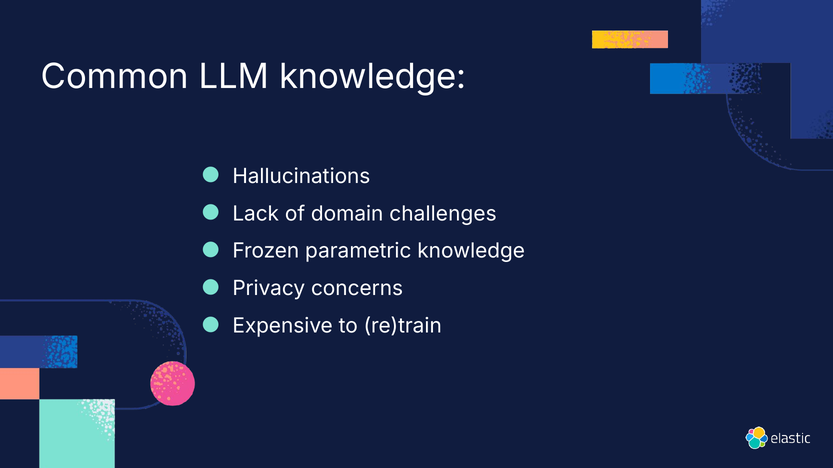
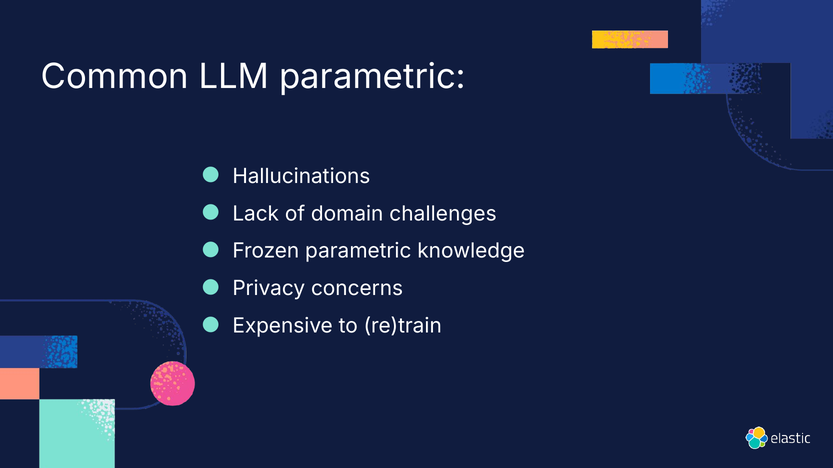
LLM knowledge: knowledge -> parametric
